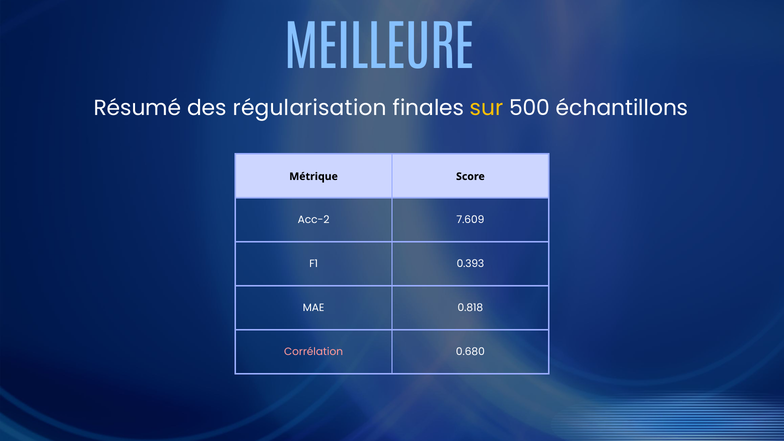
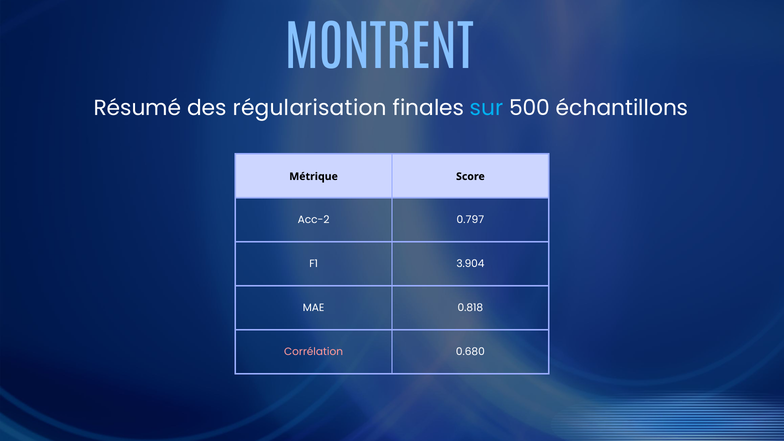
MEILLEURE: MEILLEURE -> MONTRENT
sur colour: yellow -> light blue
7.609: 7.609 -> 0.797
0.393: 0.393 -> 3.904
